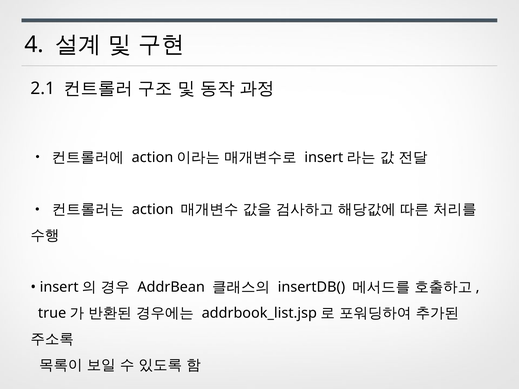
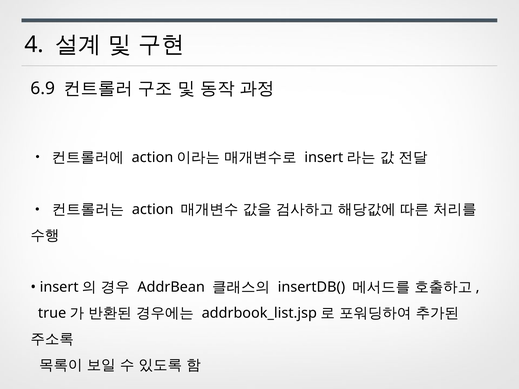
2.1: 2.1 -> 6.9
